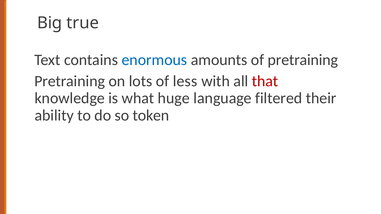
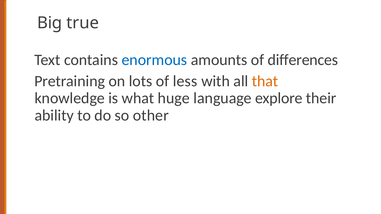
of pretraining: pretraining -> differences
that colour: red -> orange
filtered: filtered -> explore
token: token -> other
